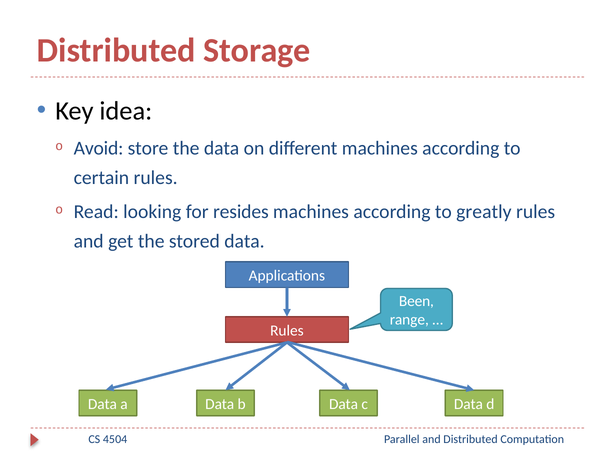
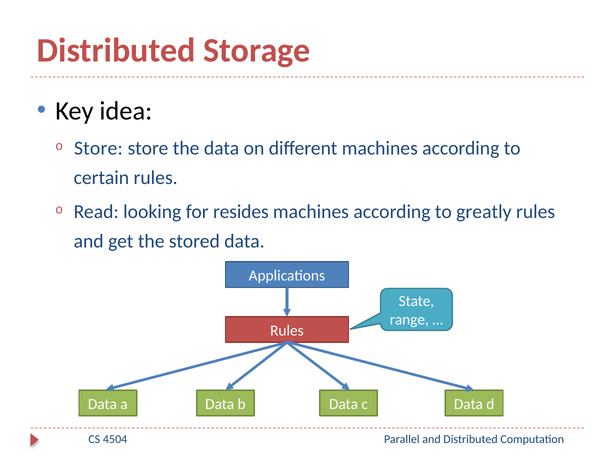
Avoid at (99, 148): Avoid -> Store
Been: Been -> State
